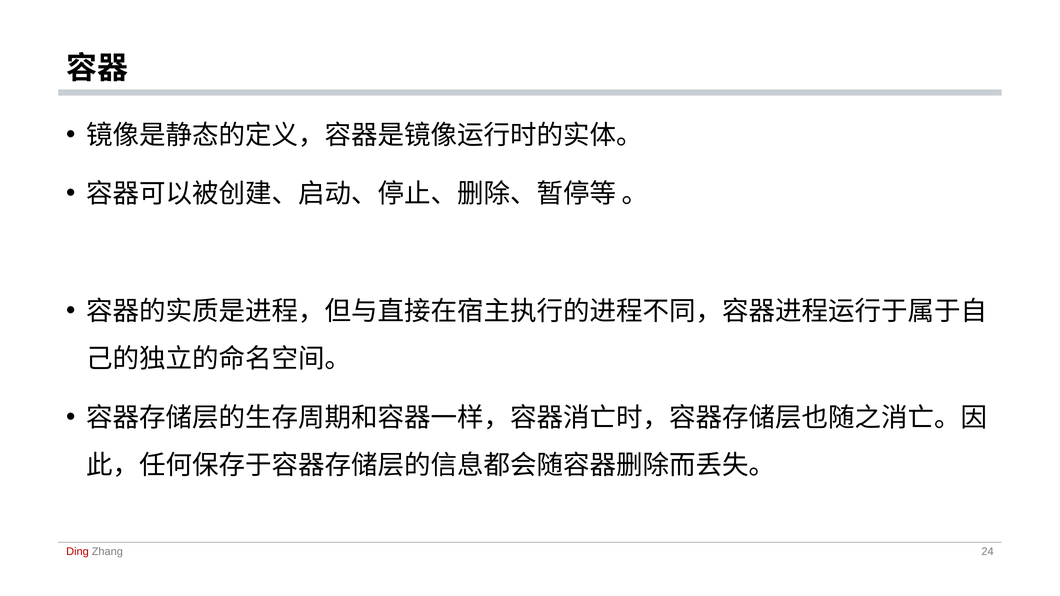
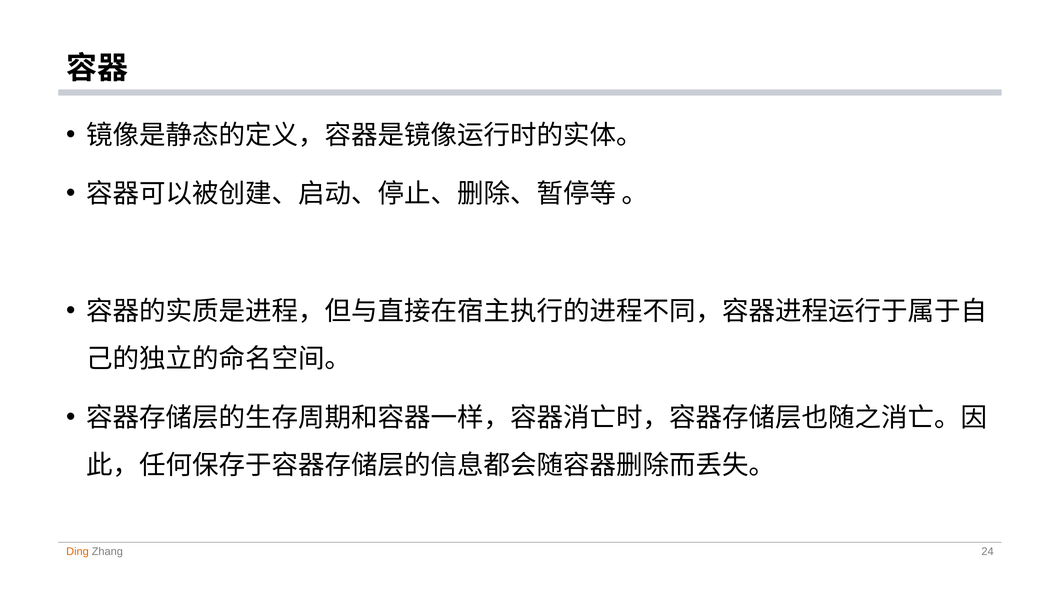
Ding colour: red -> orange
